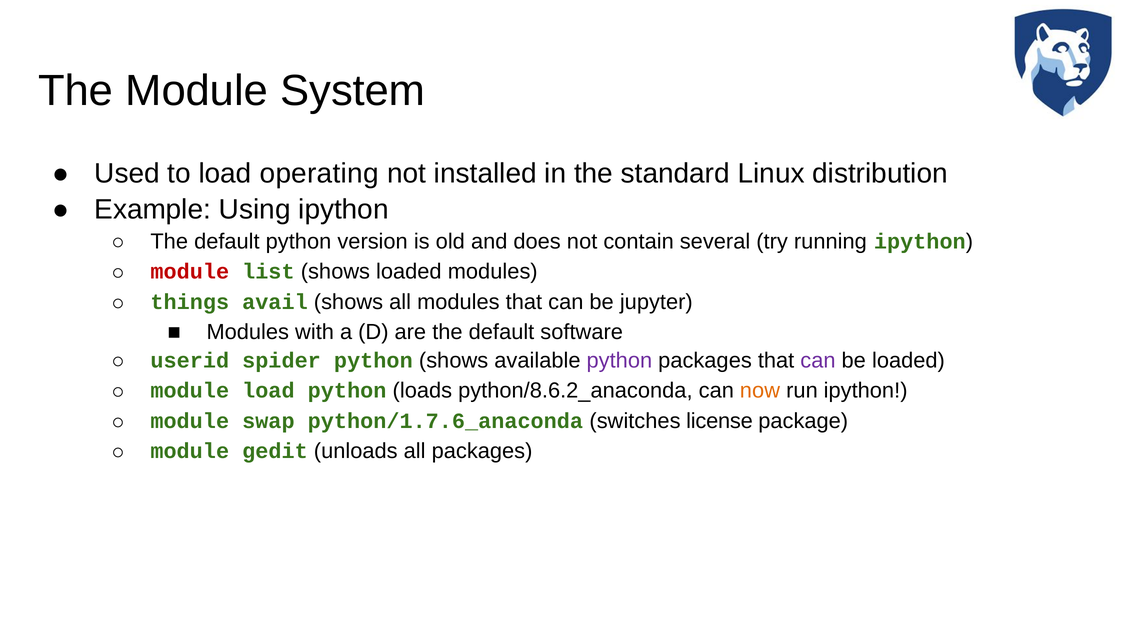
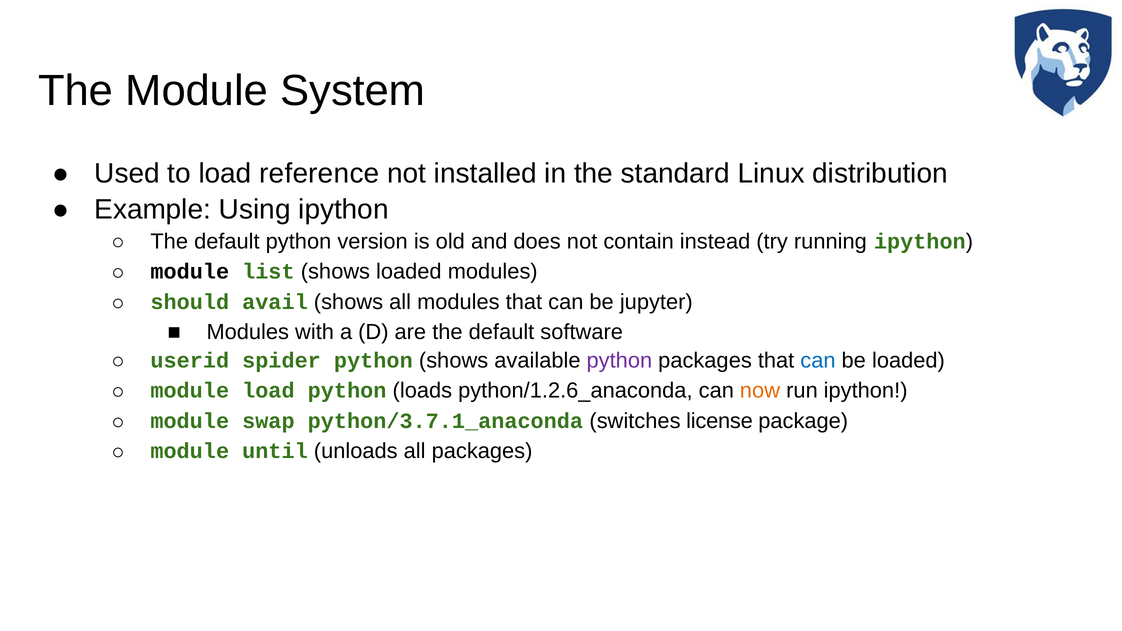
operating: operating -> reference
several: several -> instead
module at (190, 272) colour: red -> black
things: things -> should
can at (818, 360) colour: purple -> blue
python/8.6.2_anaconda: python/8.6.2_anaconda -> python/1.2.6_anaconda
python/1.7.6_anaconda: python/1.7.6_anaconda -> python/3.7.1_anaconda
gedit: gedit -> until
